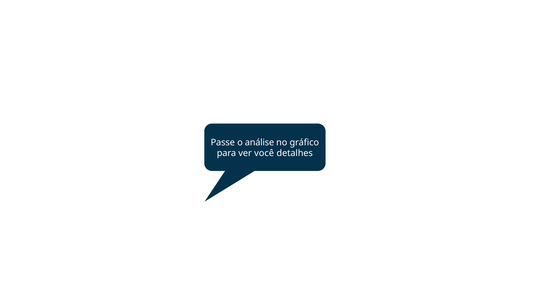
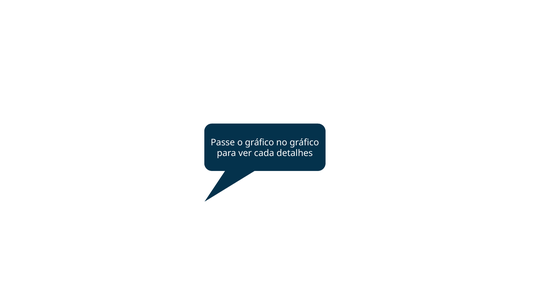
o análise: análise -> gráfico
você: você -> cada
